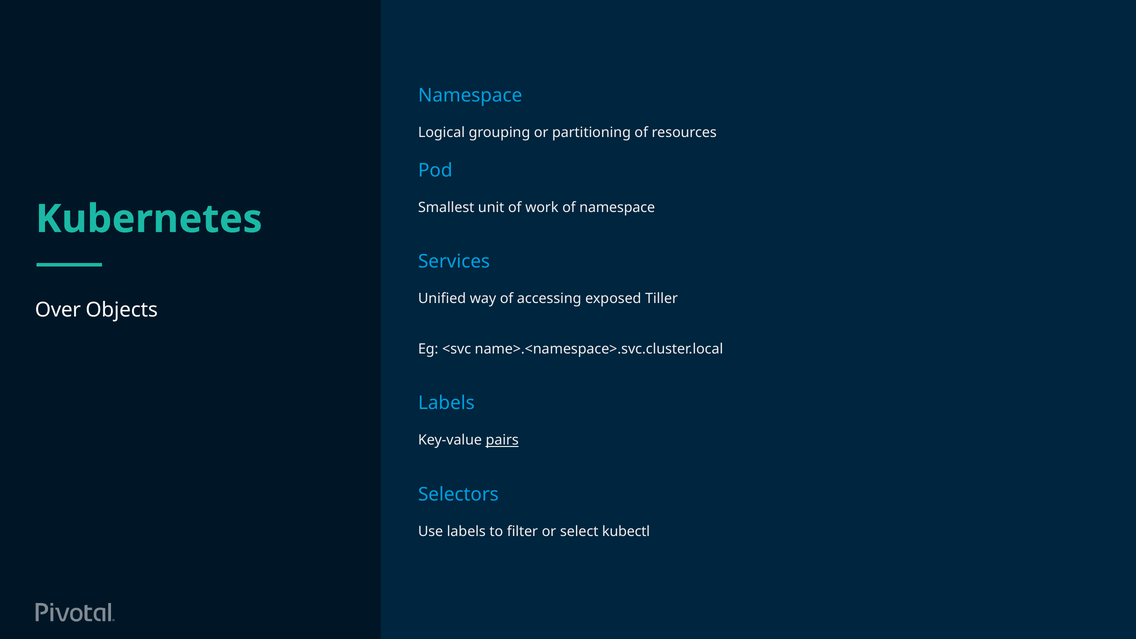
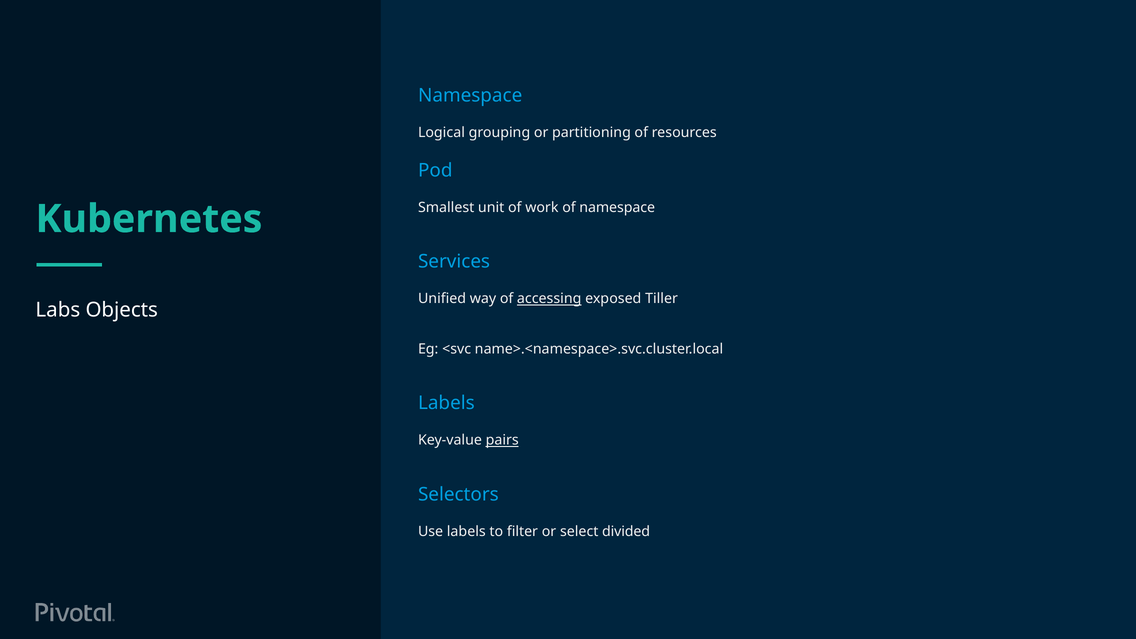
accessing underline: none -> present
Over: Over -> Labs
kubectl: kubectl -> divided
